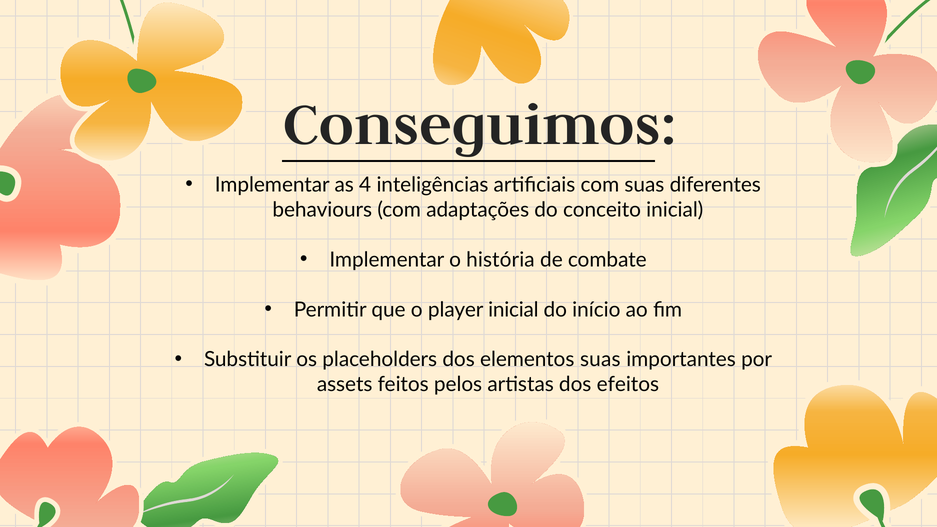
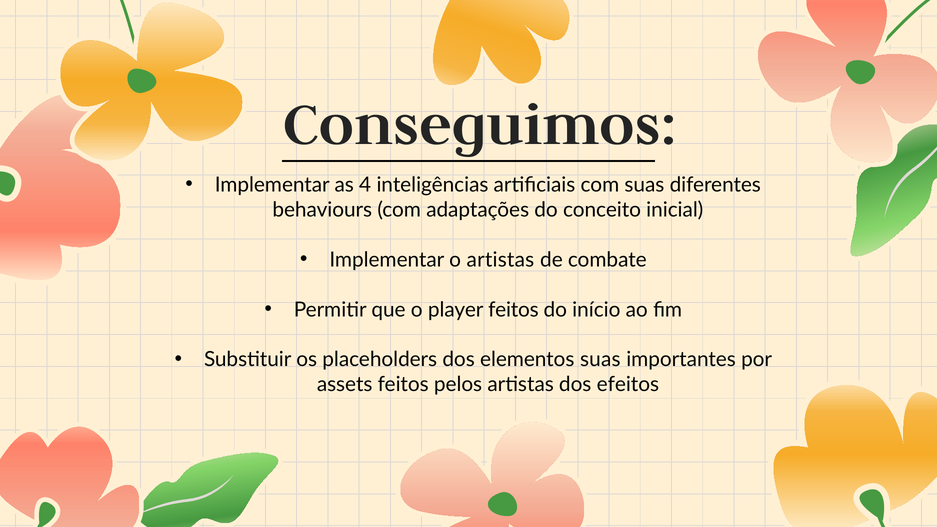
o história: história -> artistas
player inicial: inicial -> feitos
